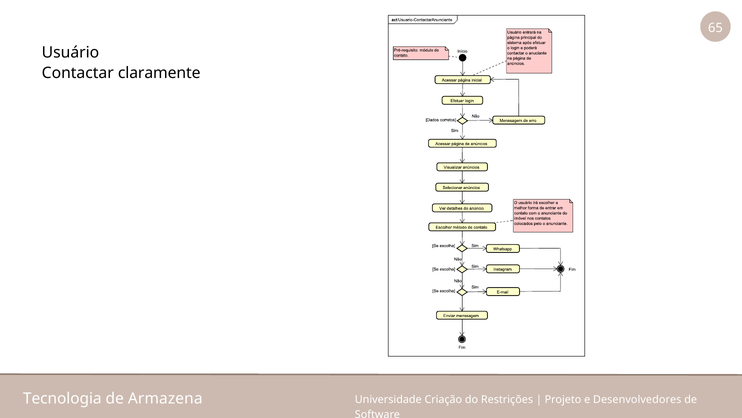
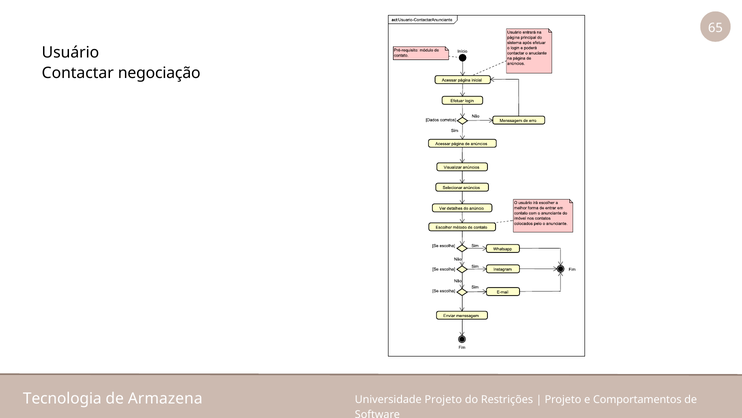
claramente: claramente -> negociação
Universidade Criação: Criação -> Projeto
Desenvolvedores: Desenvolvedores -> Comportamentos
